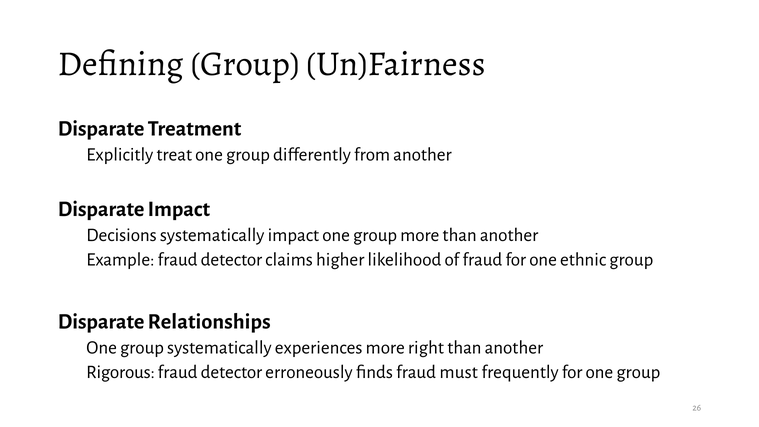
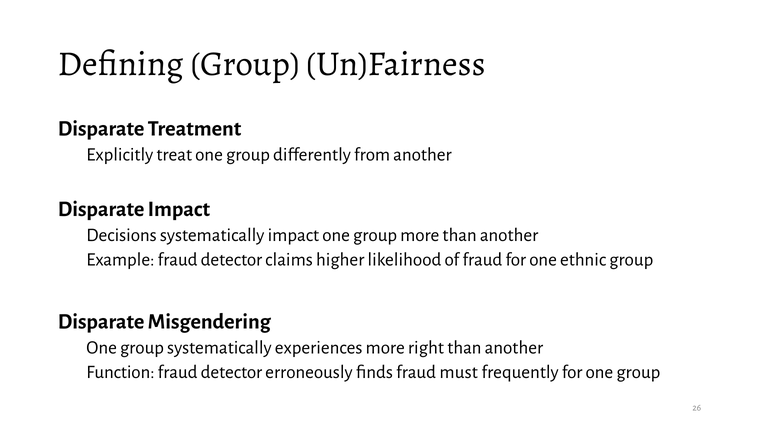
Relationships: Relationships -> Misgendering
Rigorous: Rigorous -> Function
